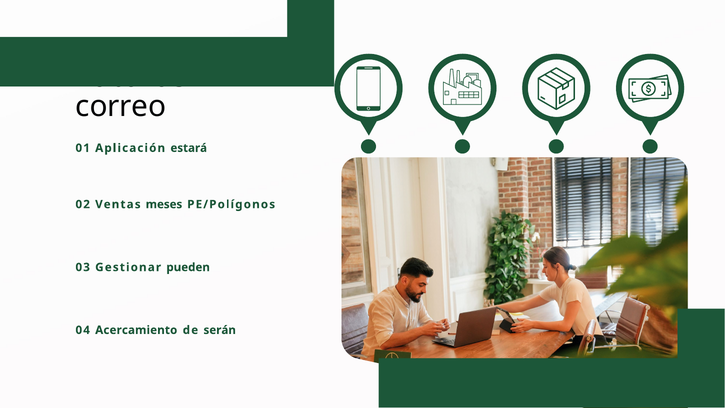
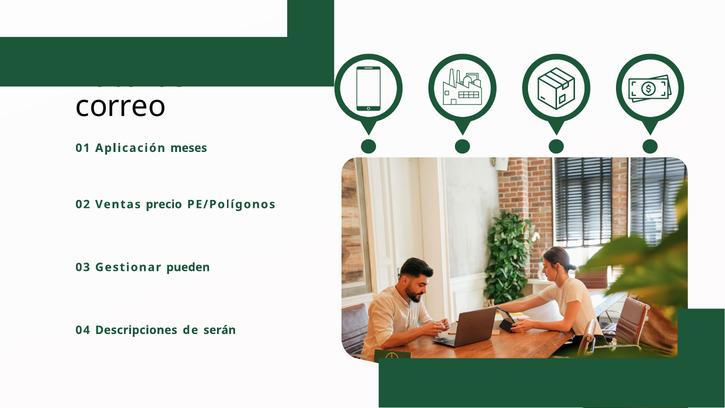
estará: estará -> meses
meses: meses -> precio
Acercamiento: Acercamiento -> Descripciones
